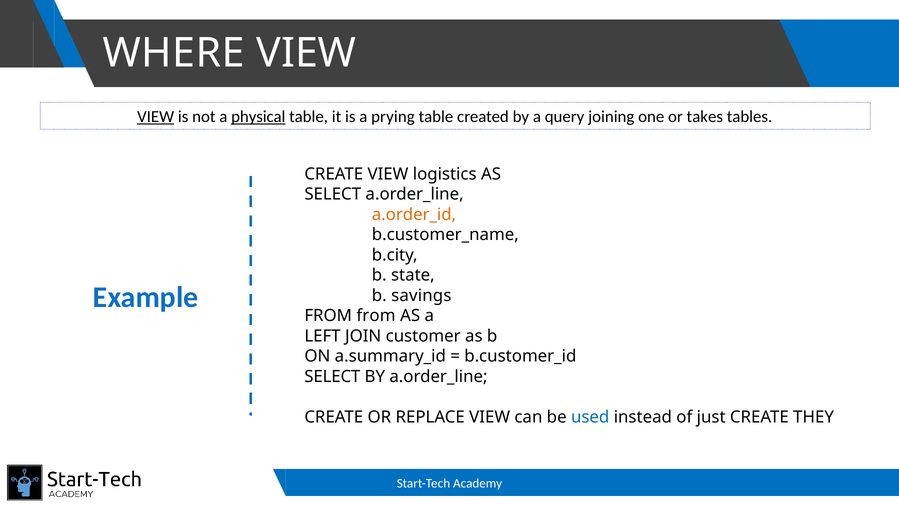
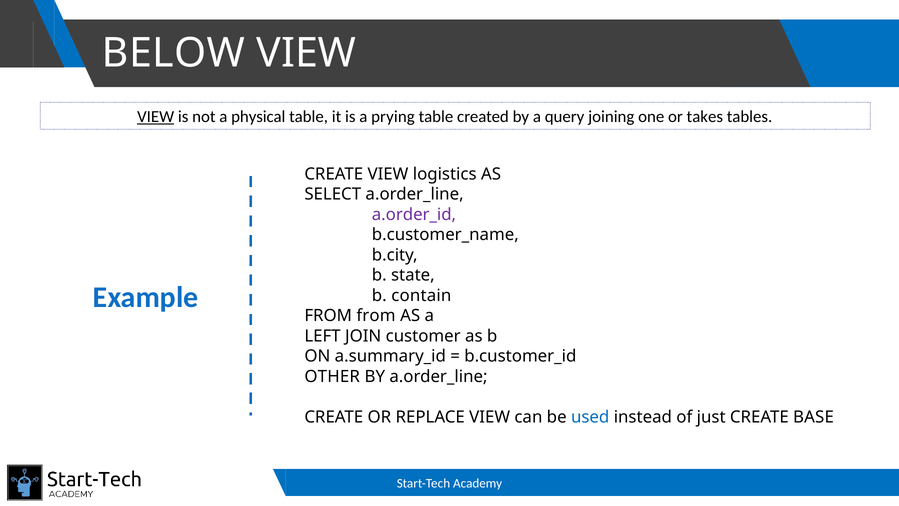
WHERE: WHERE -> BELOW
physical underline: present -> none
a.order_id colour: orange -> purple
savings: savings -> contain
SELECT at (332, 376): SELECT -> OTHER
THEY: THEY -> BASE
